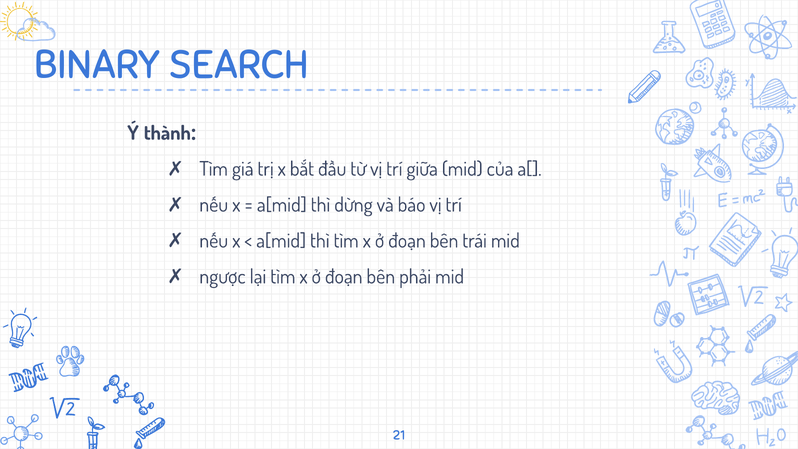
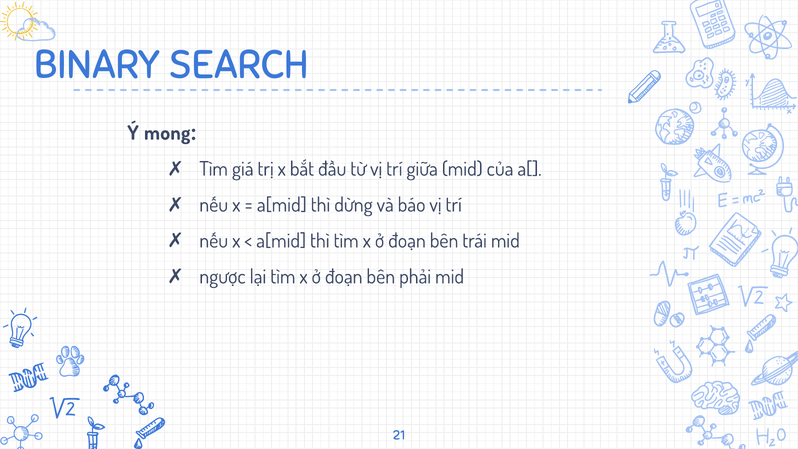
thành: thành -> mong
